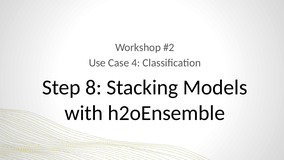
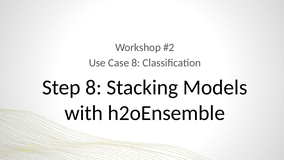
Case 4: 4 -> 8
